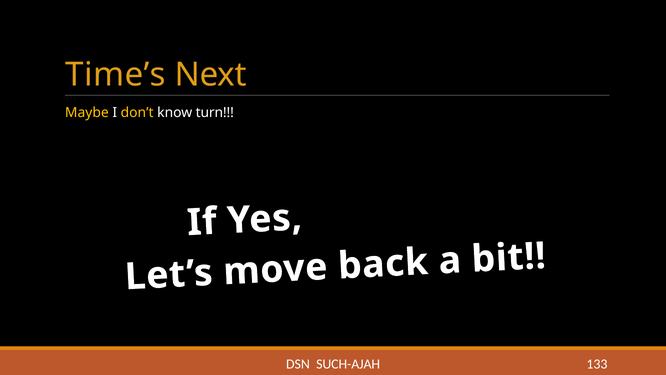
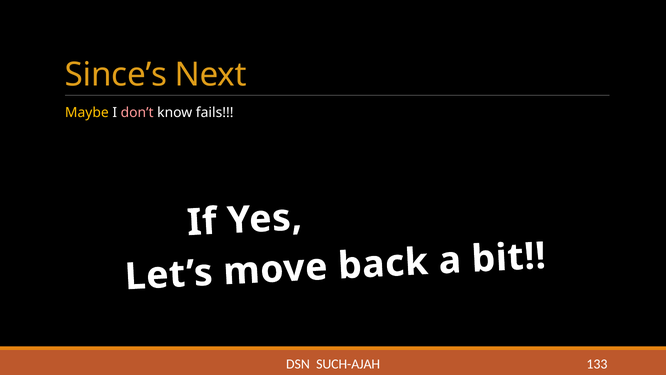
Time’s: Time’s -> Since’s
don’t colour: yellow -> pink
turn: turn -> fails
